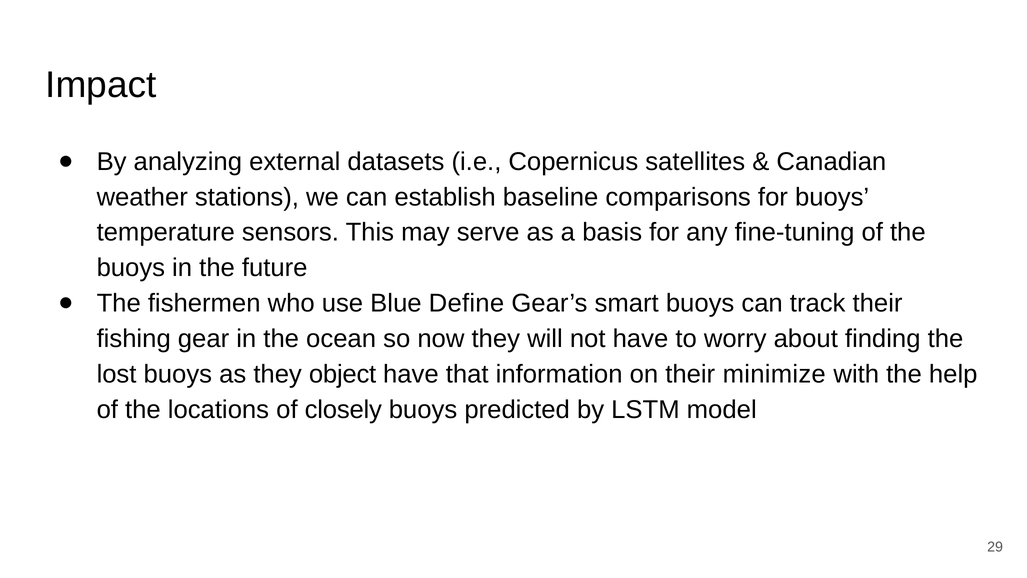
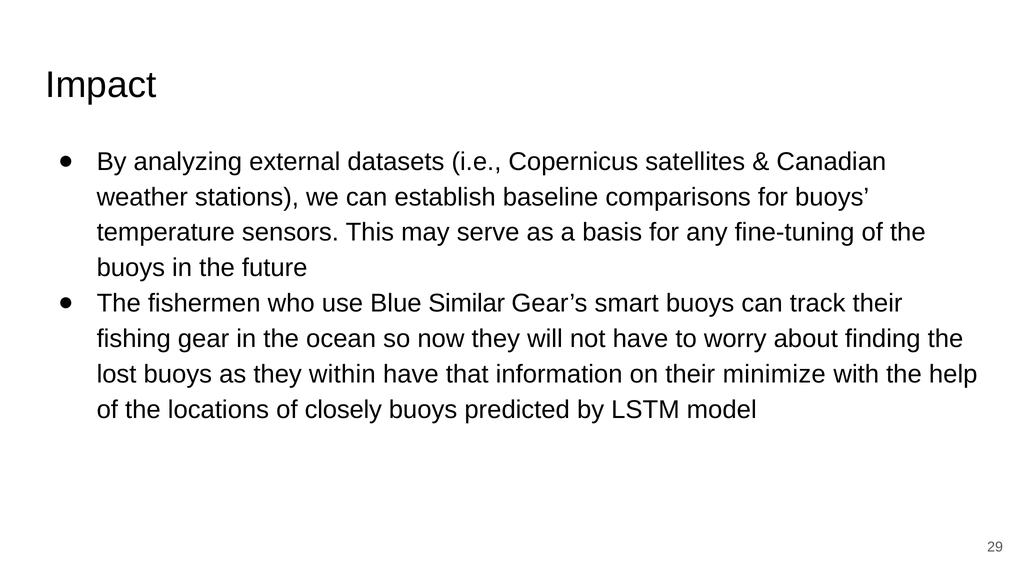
Define: Define -> Similar
object: object -> within
